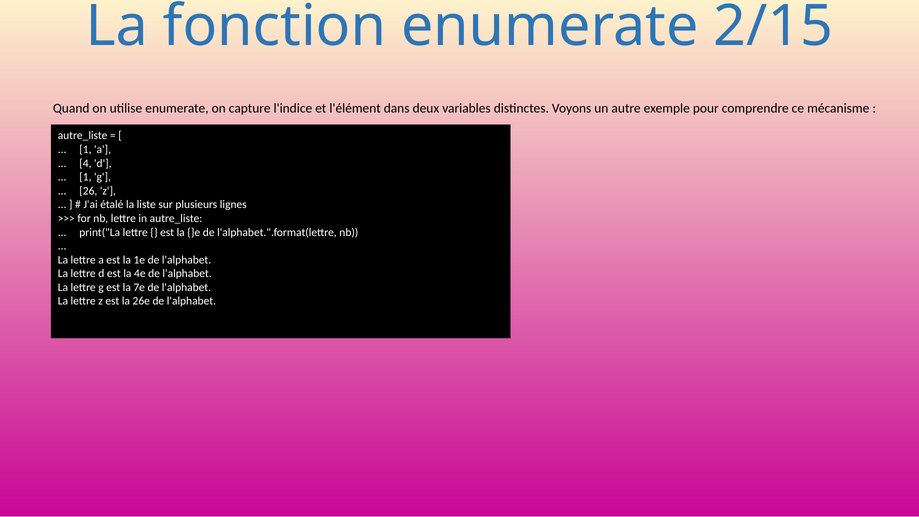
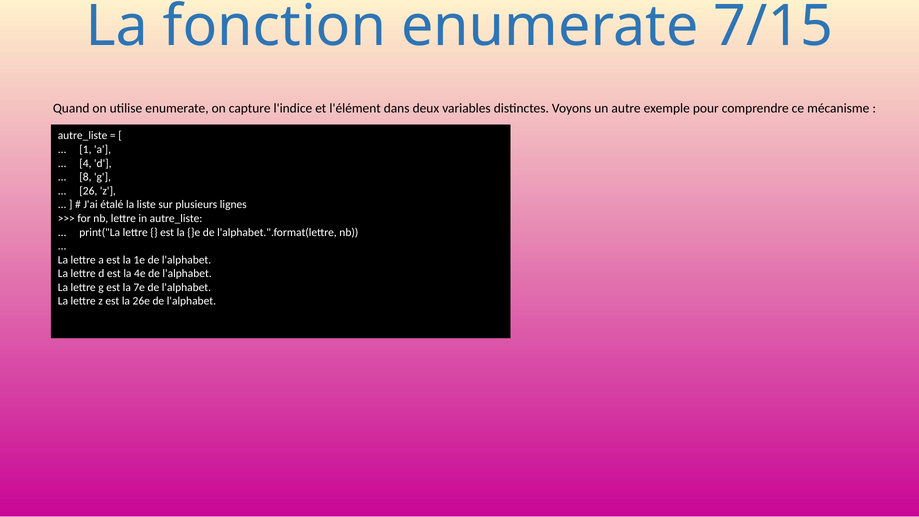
2/15: 2/15 -> 7/15
1 at (85, 177): 1 -> 8
